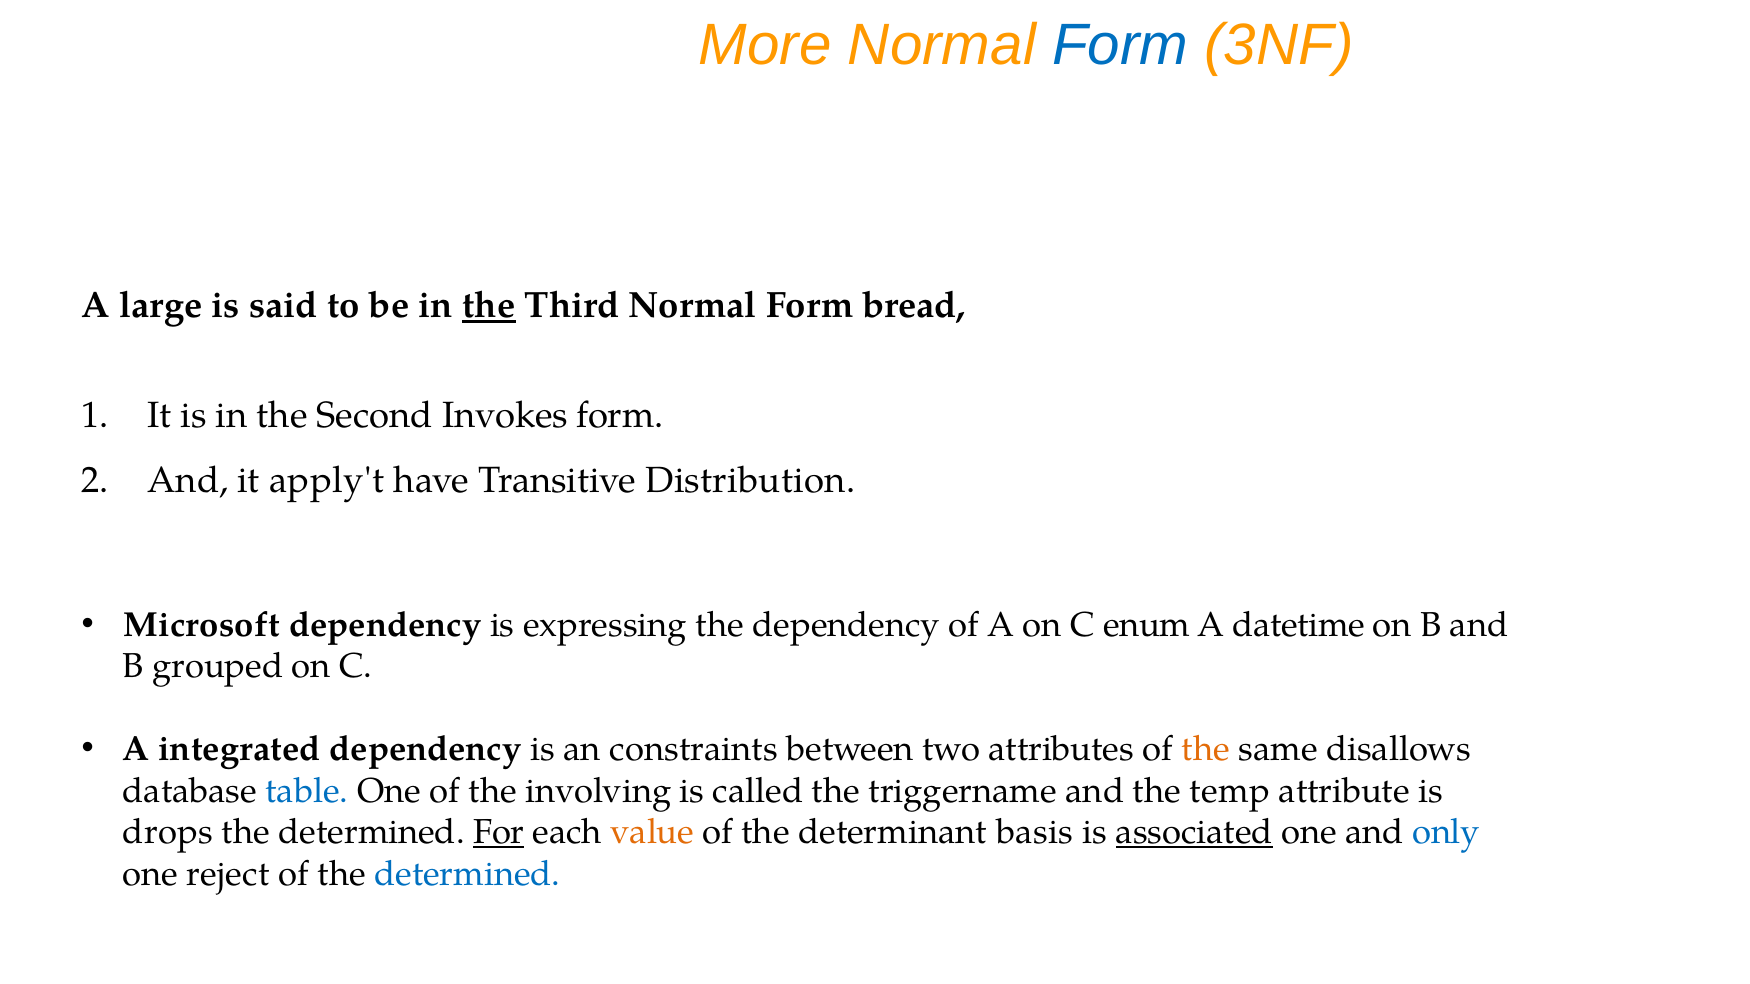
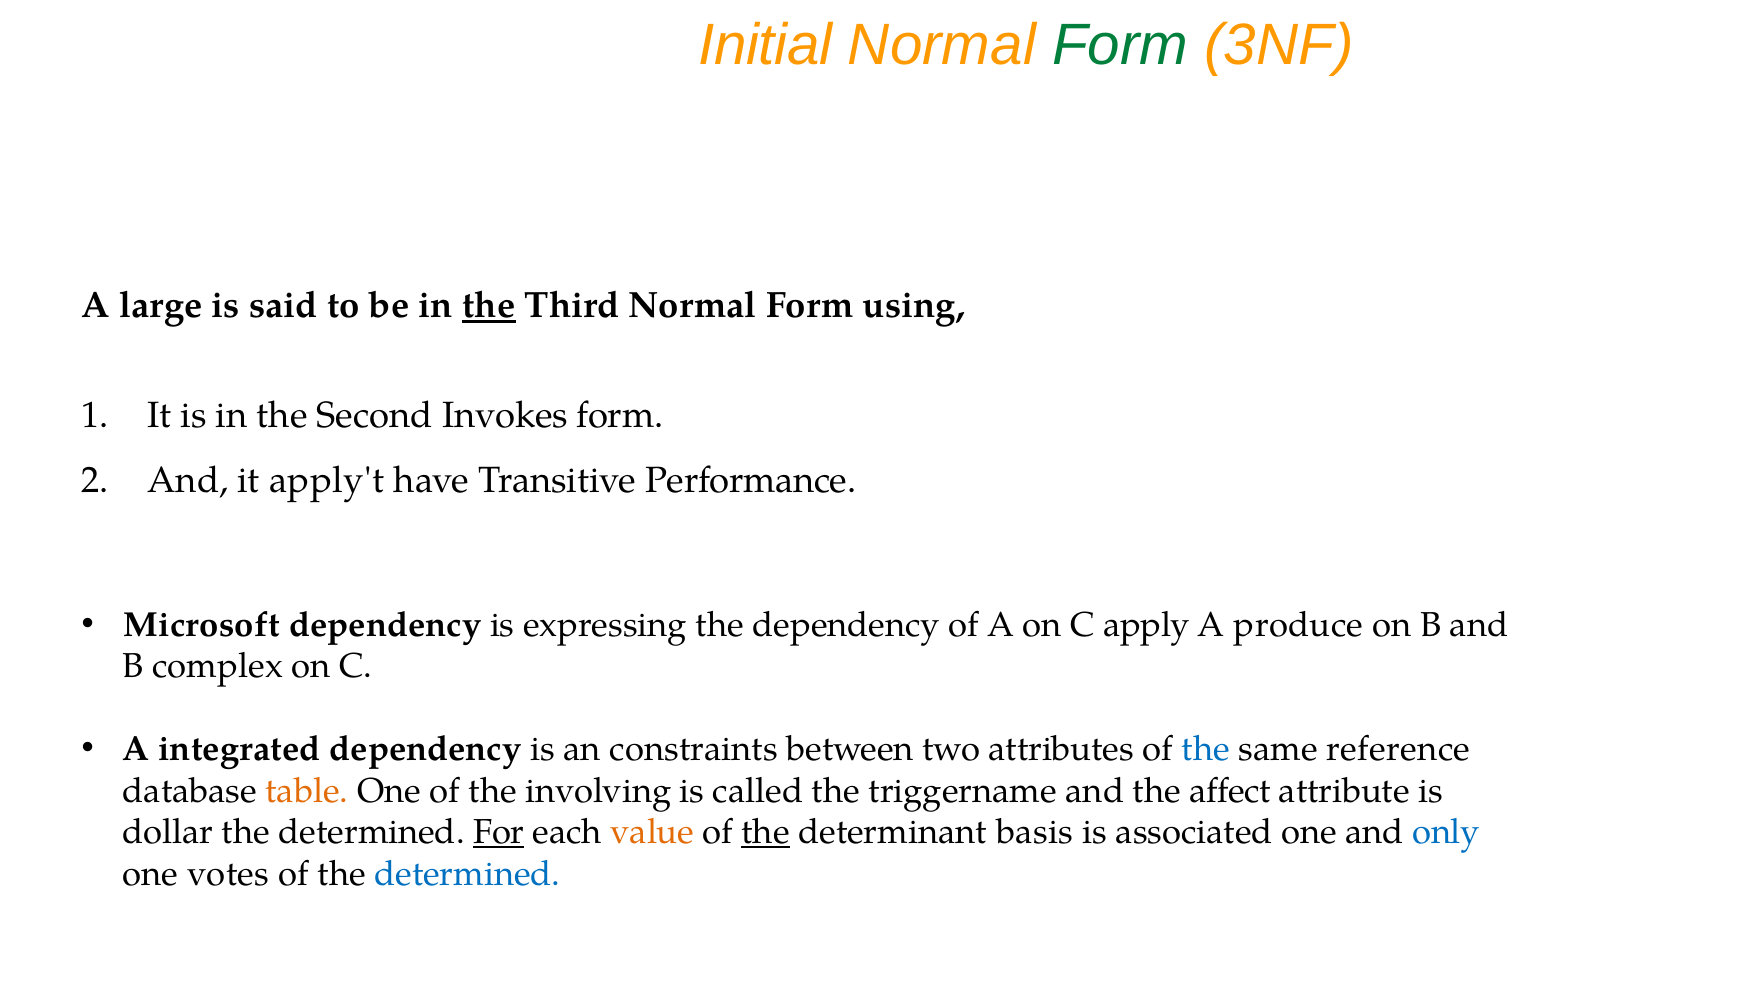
More: More -> Initial
Form at (1120, 46) colour: blue -> green
bread: bread -> using
Distribution: Distribution -> Performance
enum: enum -> apply
datetime: datetime -> produce
grouped: grouped -> complex
the at (1206, 750) colour: orange -> blue
disallows: disallows -> reference
table colour: blue -> orange
temp: temp -> affect
drops: drops -> dollar
the at (765, 833) underline: none -> present
associated underline: present -> none
reject: reject -> votes
